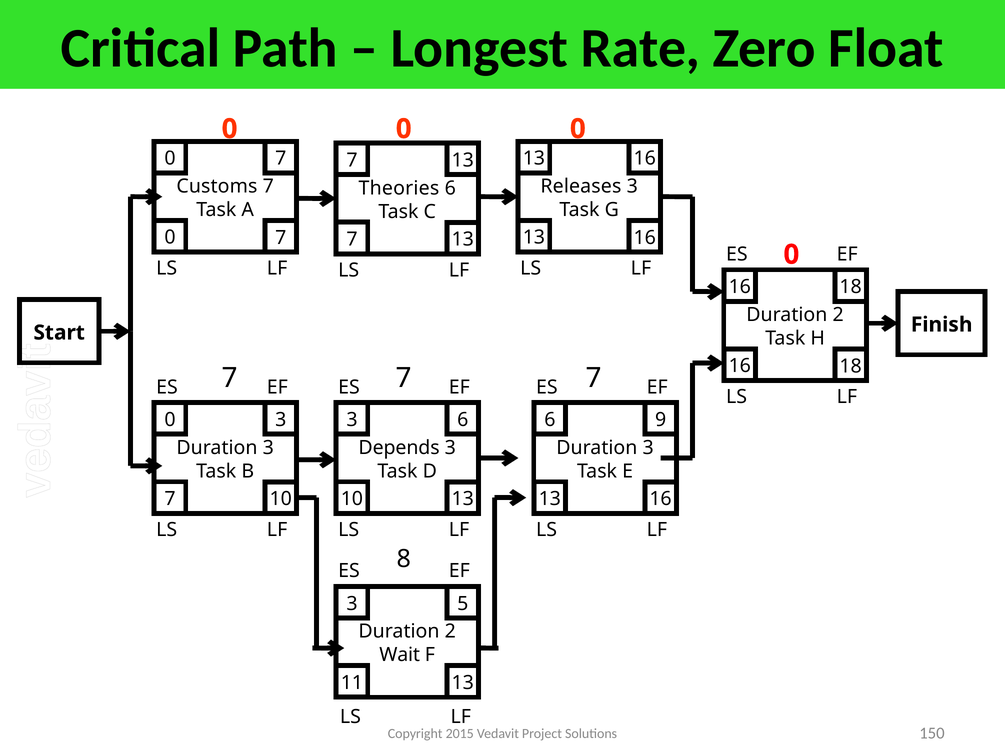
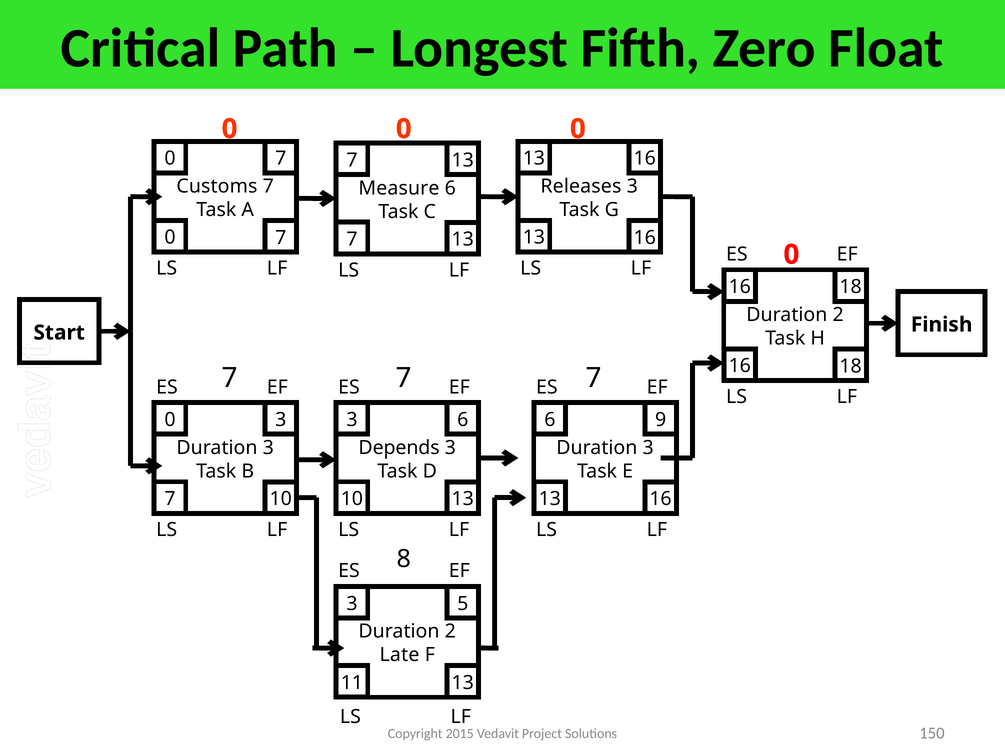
Rate: Rate -> Fifth
Theories: Theories -> Measure
Wait: Wait -> Late
